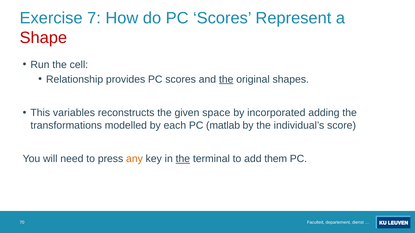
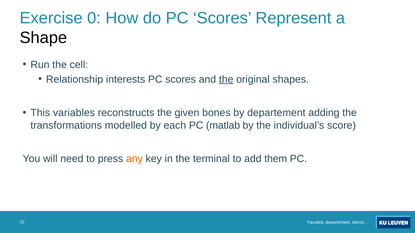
7: 7 -> 0
Shape colour: red -> black
provides: provides -> interests
space: space -> bones
by incorporated: incorporated -> departement
the at (183, 159) underline: present -> none
